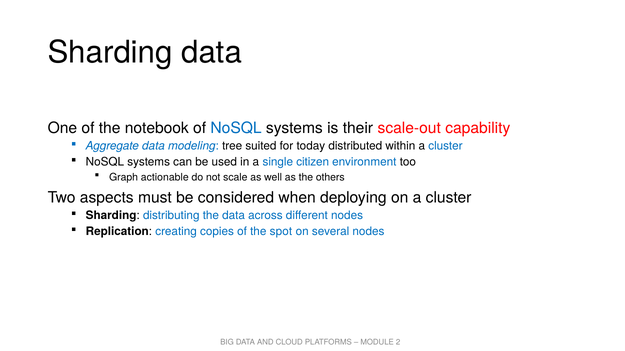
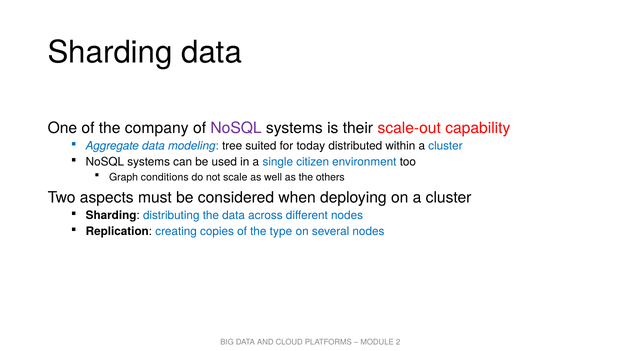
notebook: notebook -> company
NoSQL at (236, 128) colour: blue -> purple
actionable: actionable -> conditions
spot: spot -> type
